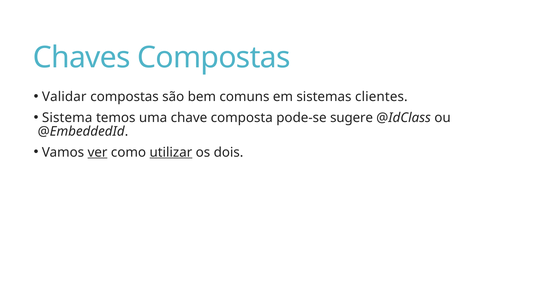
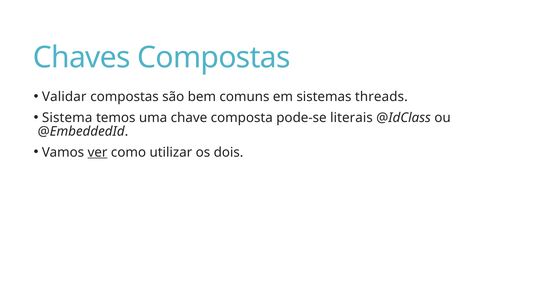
clientes: clientes -> threads
sugere: sugere -> literais
utilizar underline: present -> none
